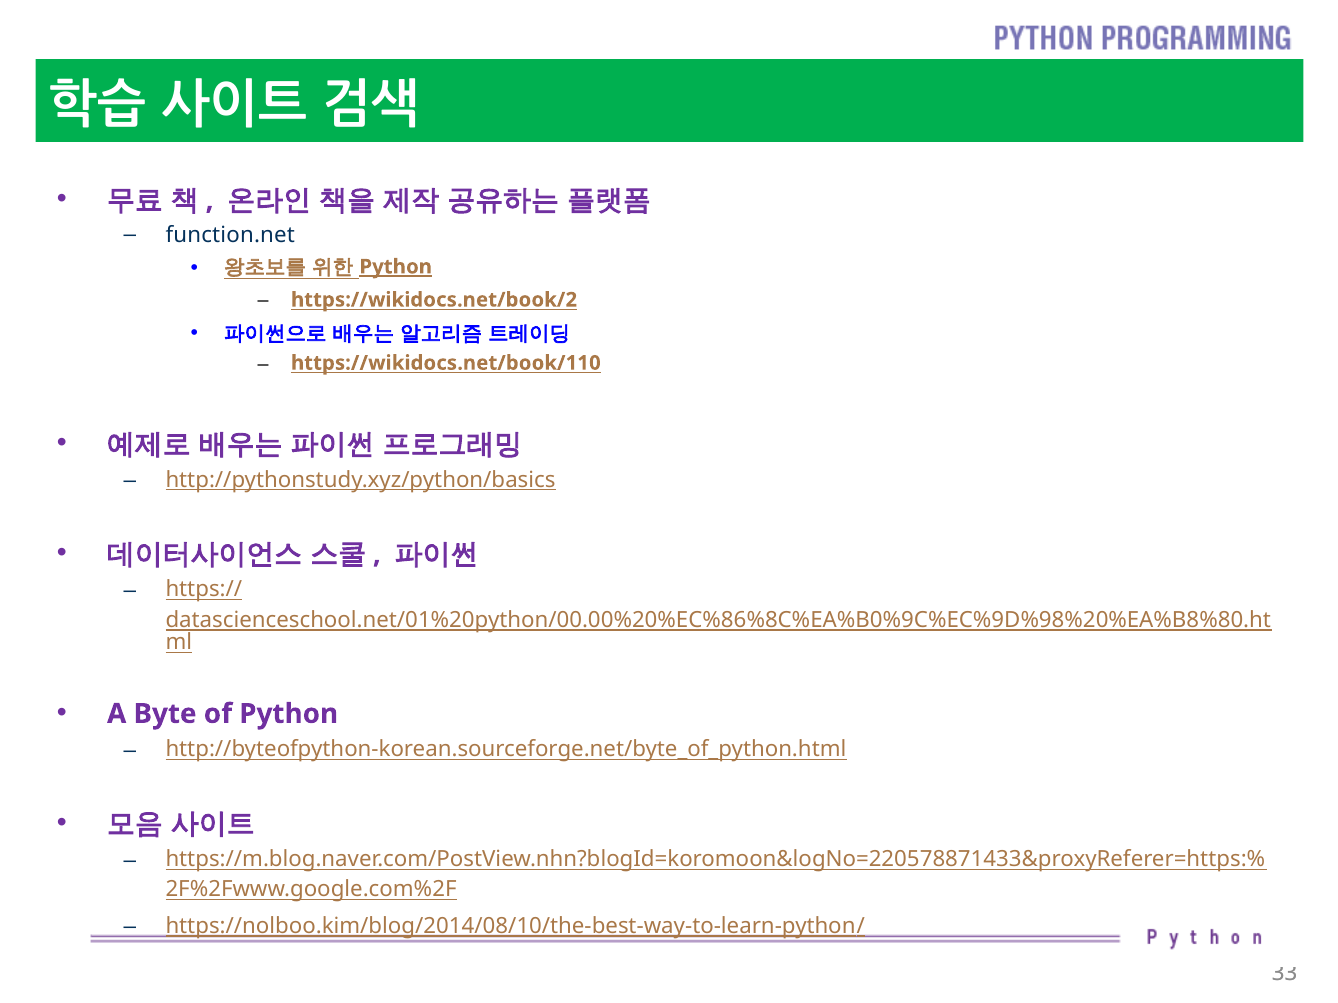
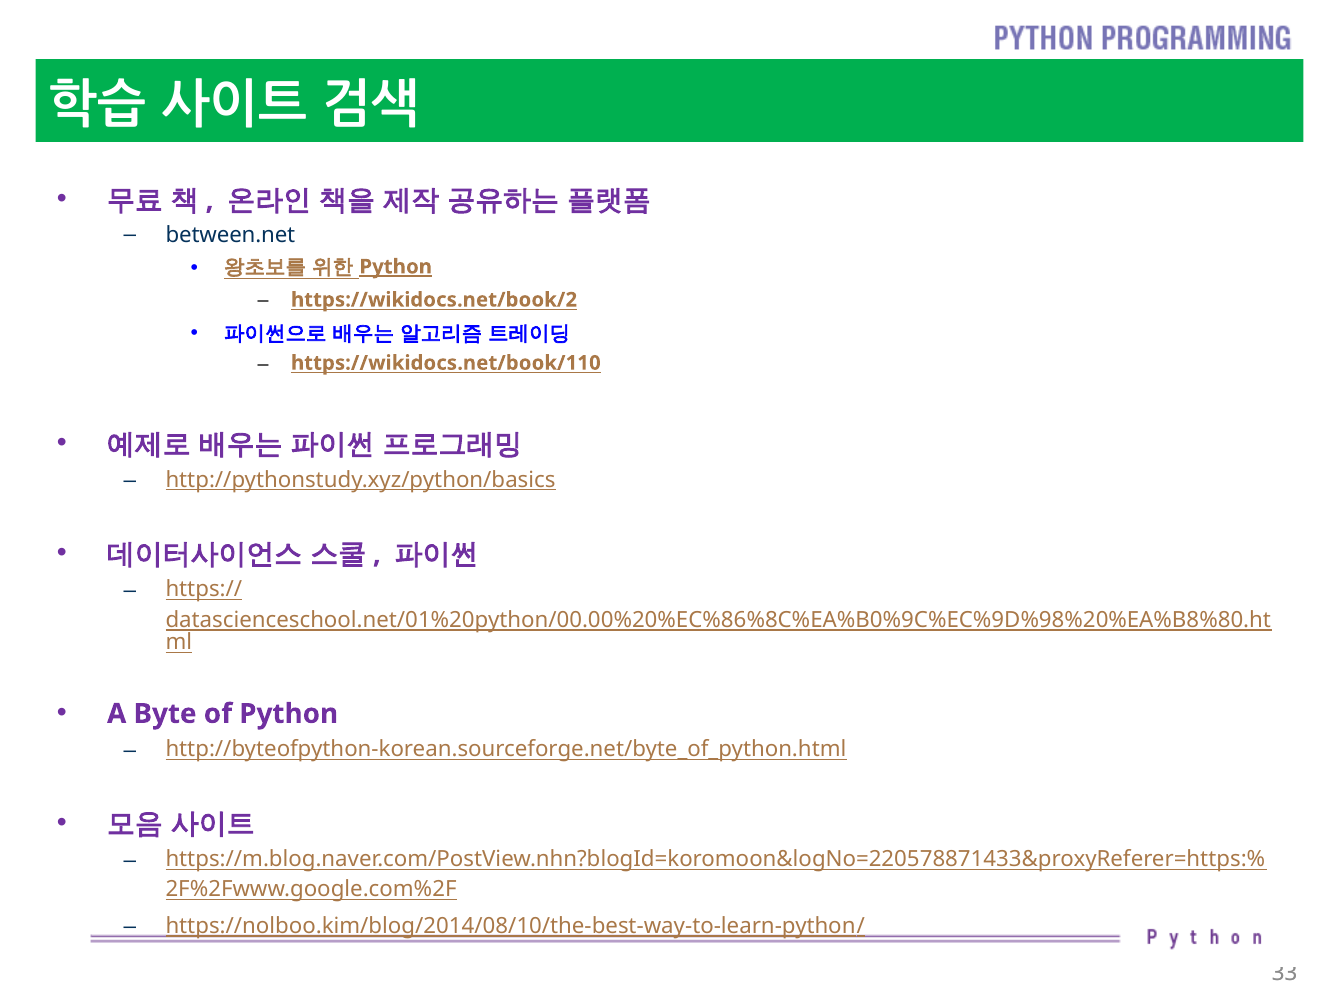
function.net: function.net -> between.net
